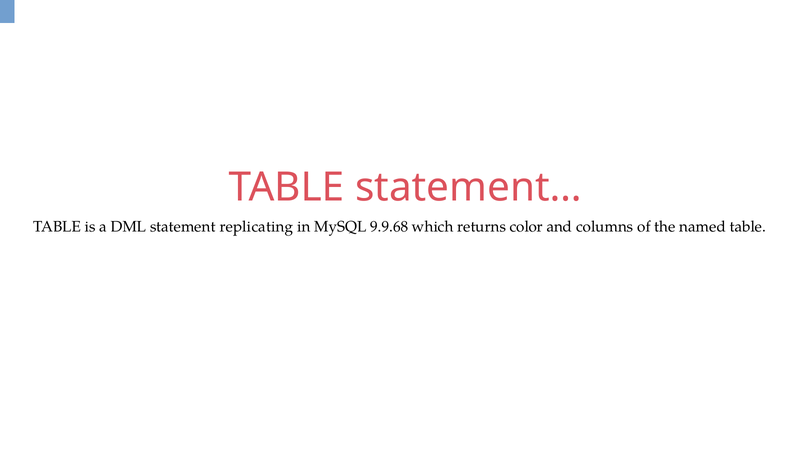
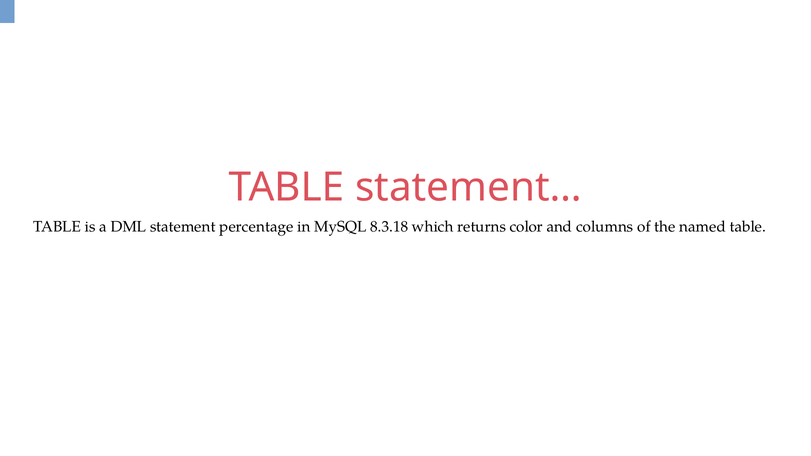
replicating: replicating -> percentage
9.9.68: 9.9.68 -> 8.3.18
